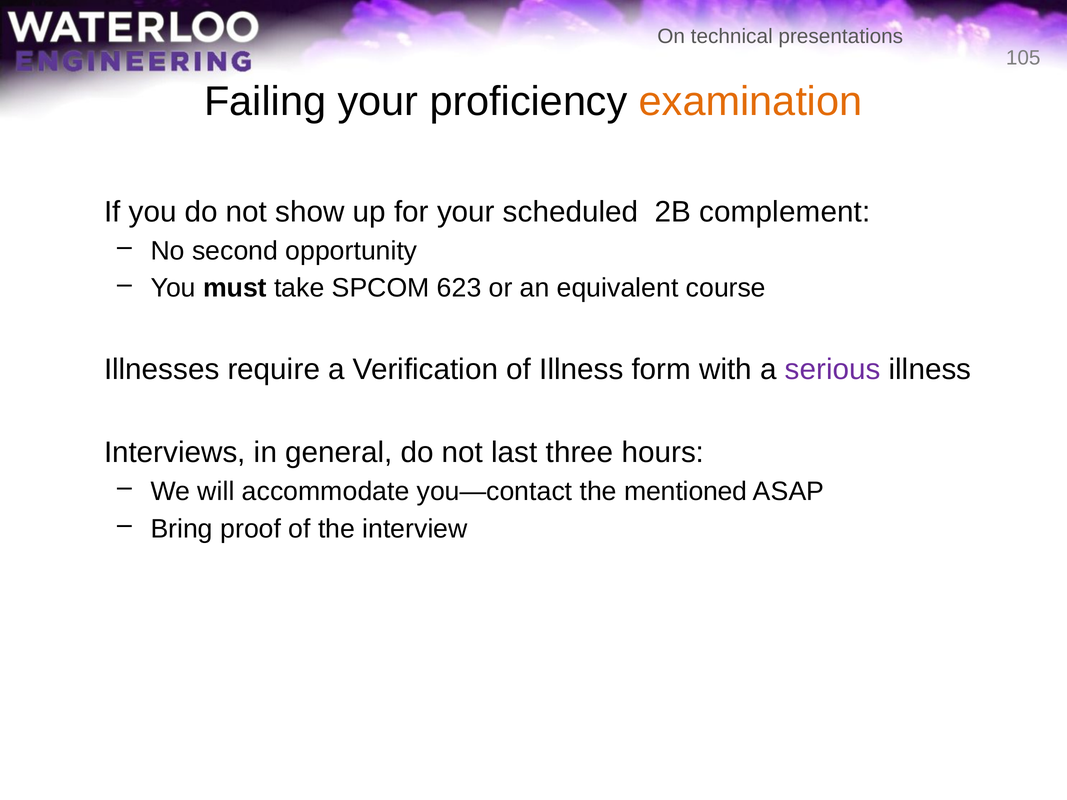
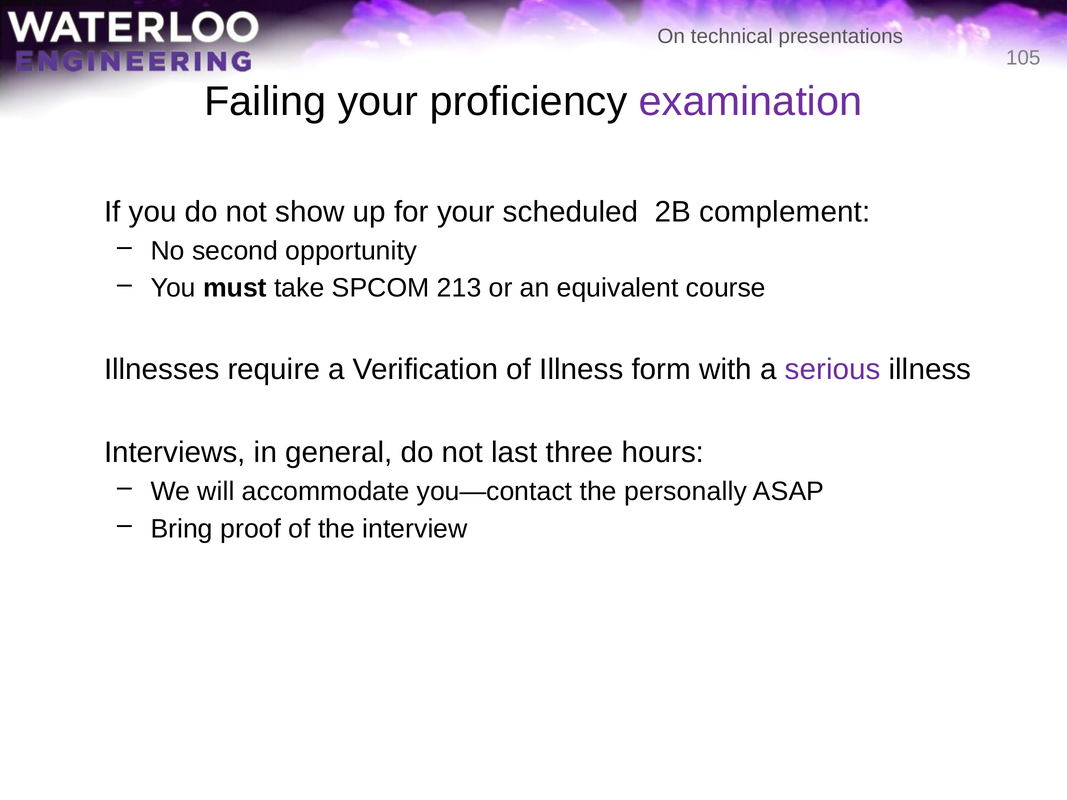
examination colour: orange -> purple
623: 623 -> 213
mentioned: mentioned -> personally
